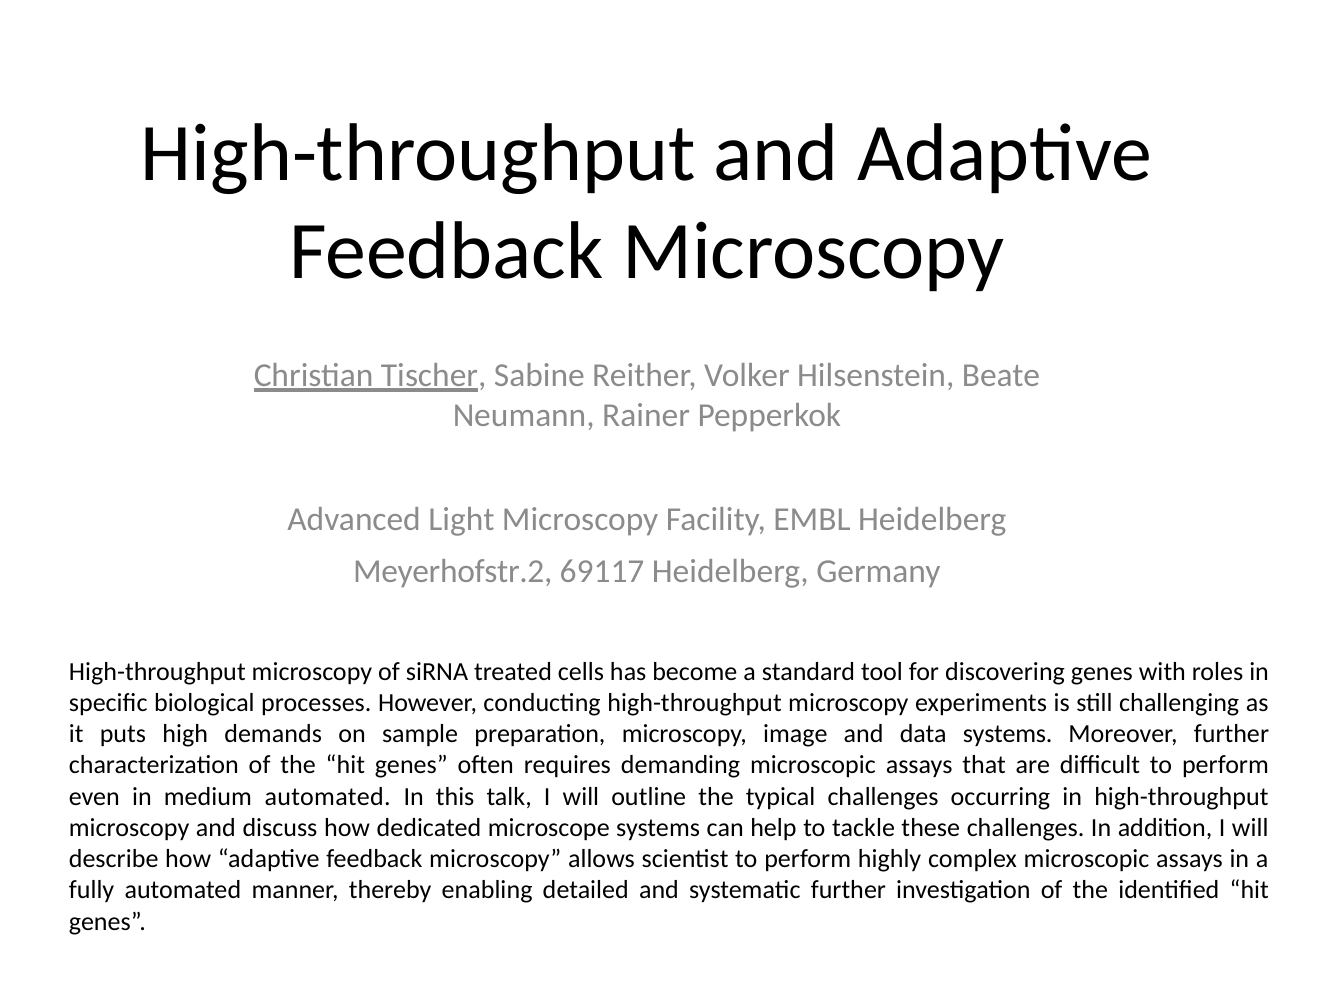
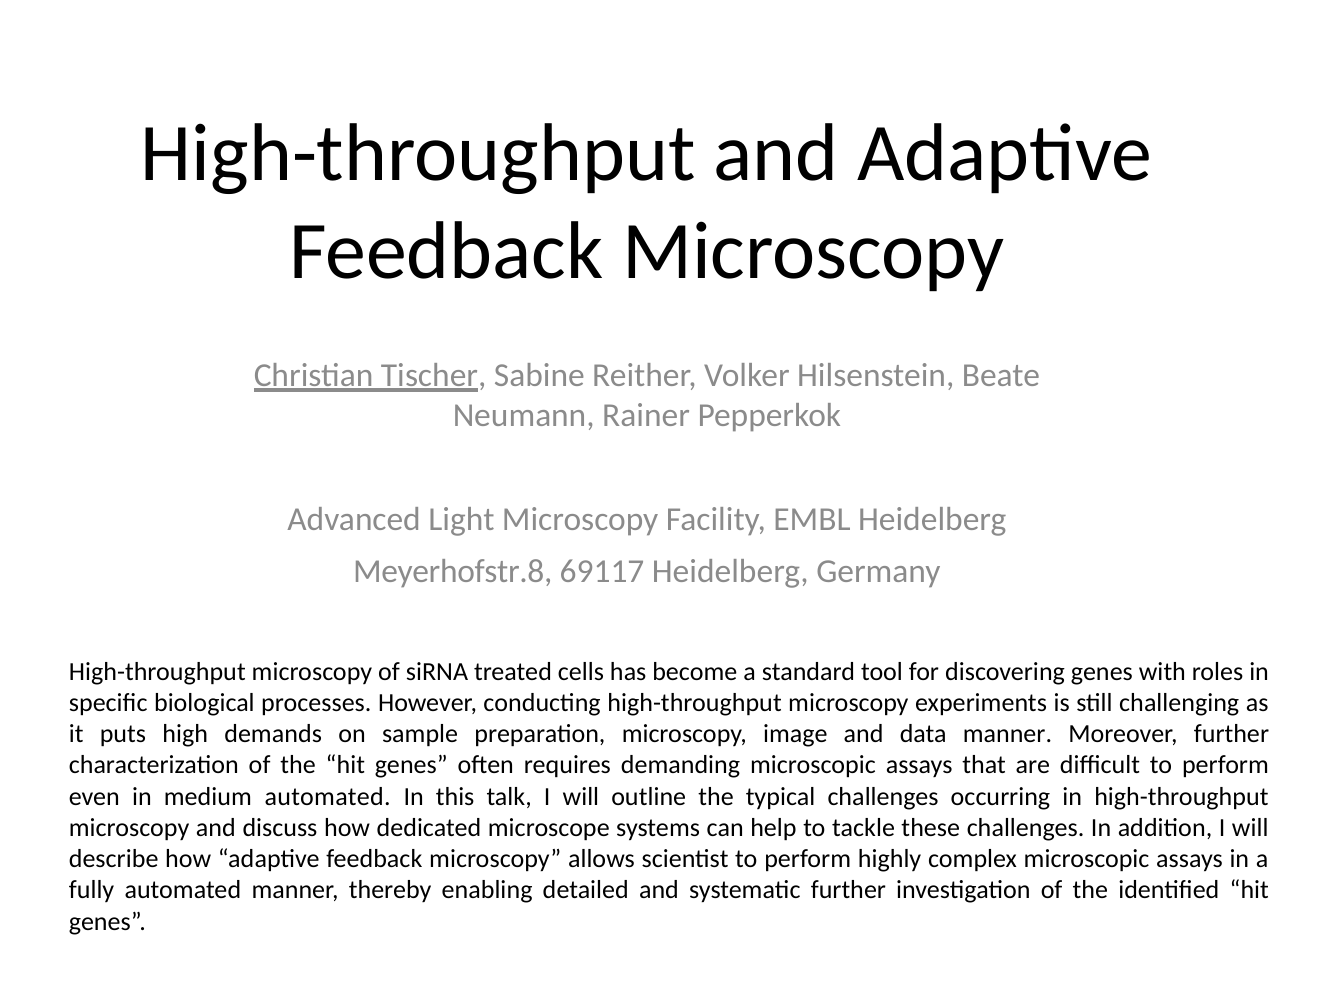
Meyerhofstr.2: Meyerhofstr.2 -> Meyerhofstr.8
data systems: systems -> manner
